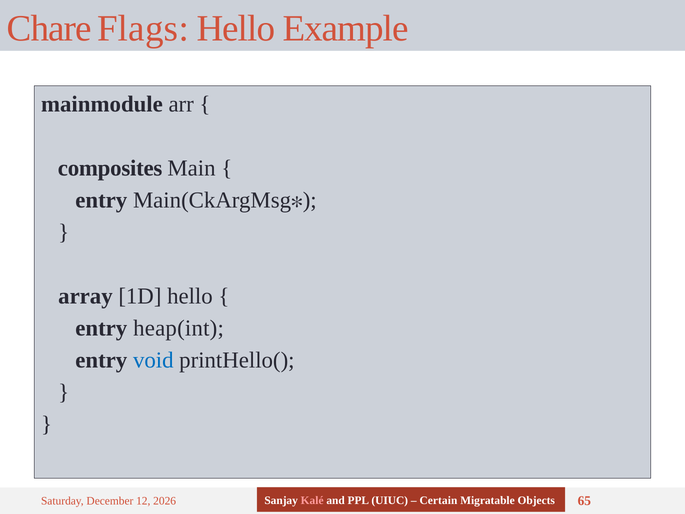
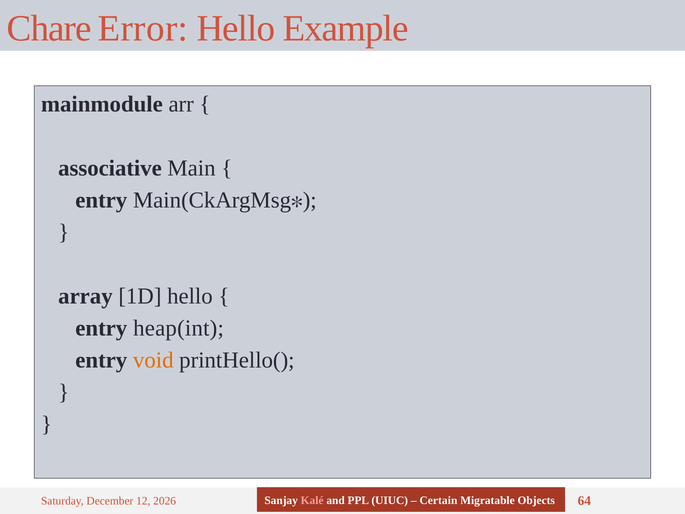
Flags: Flags -> Error
composites: composites -> associative
void colour: blue -> orange
65: 65 -> 64
